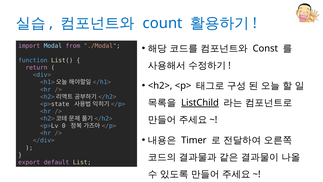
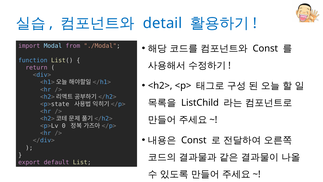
count: count -> detail
ListChild underline: present -> none
Timer at (194, 140): Timer -> Const
